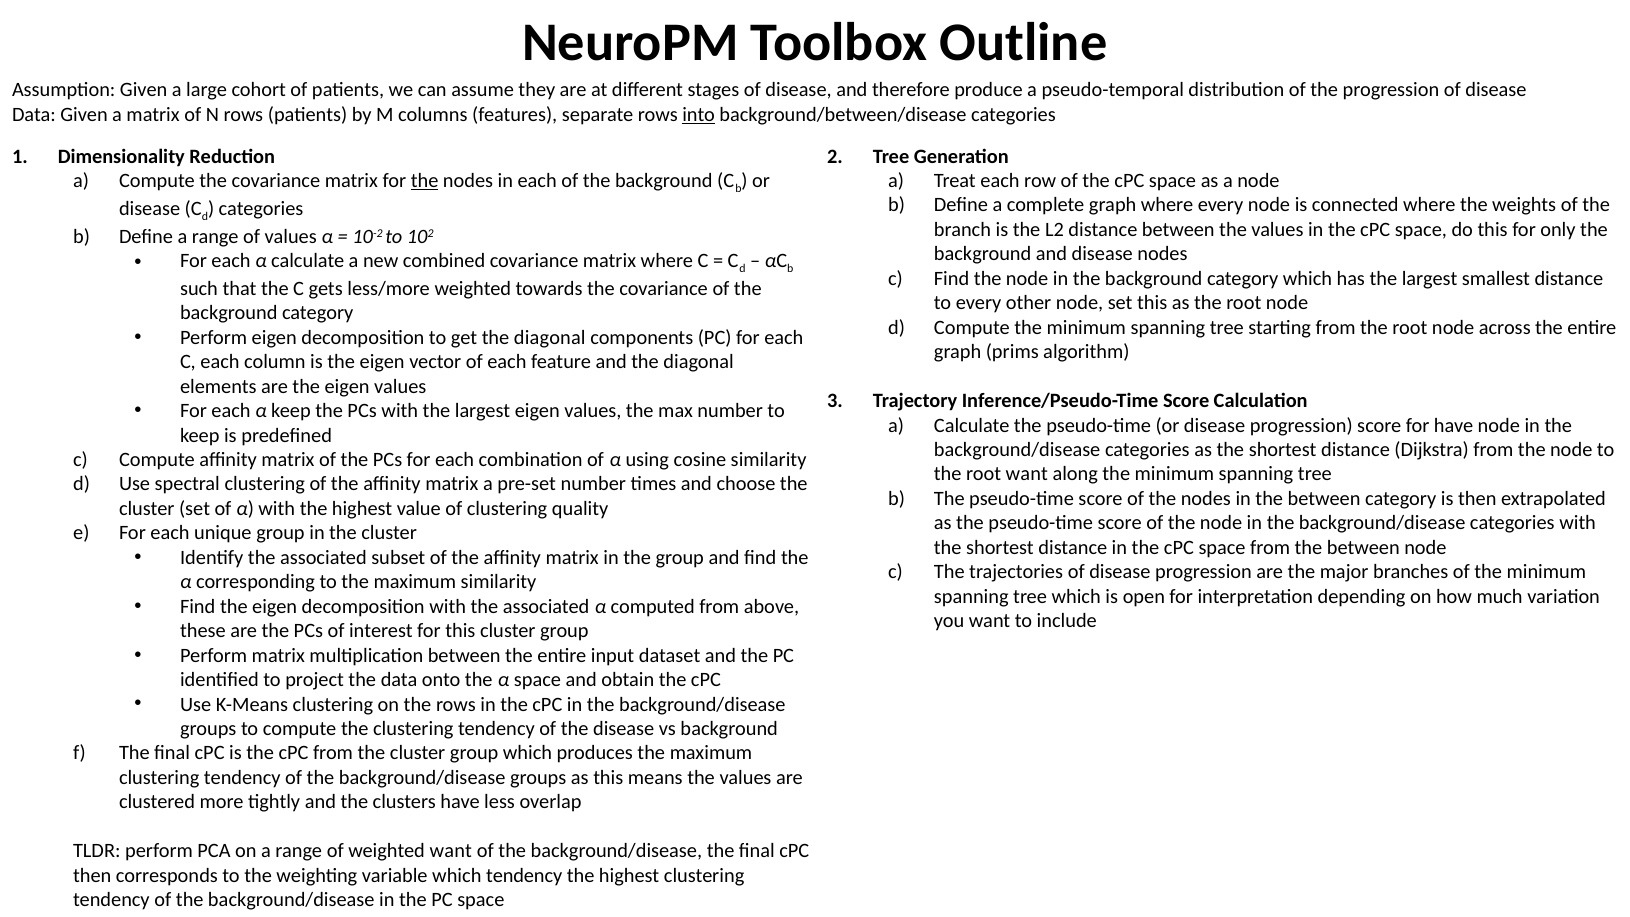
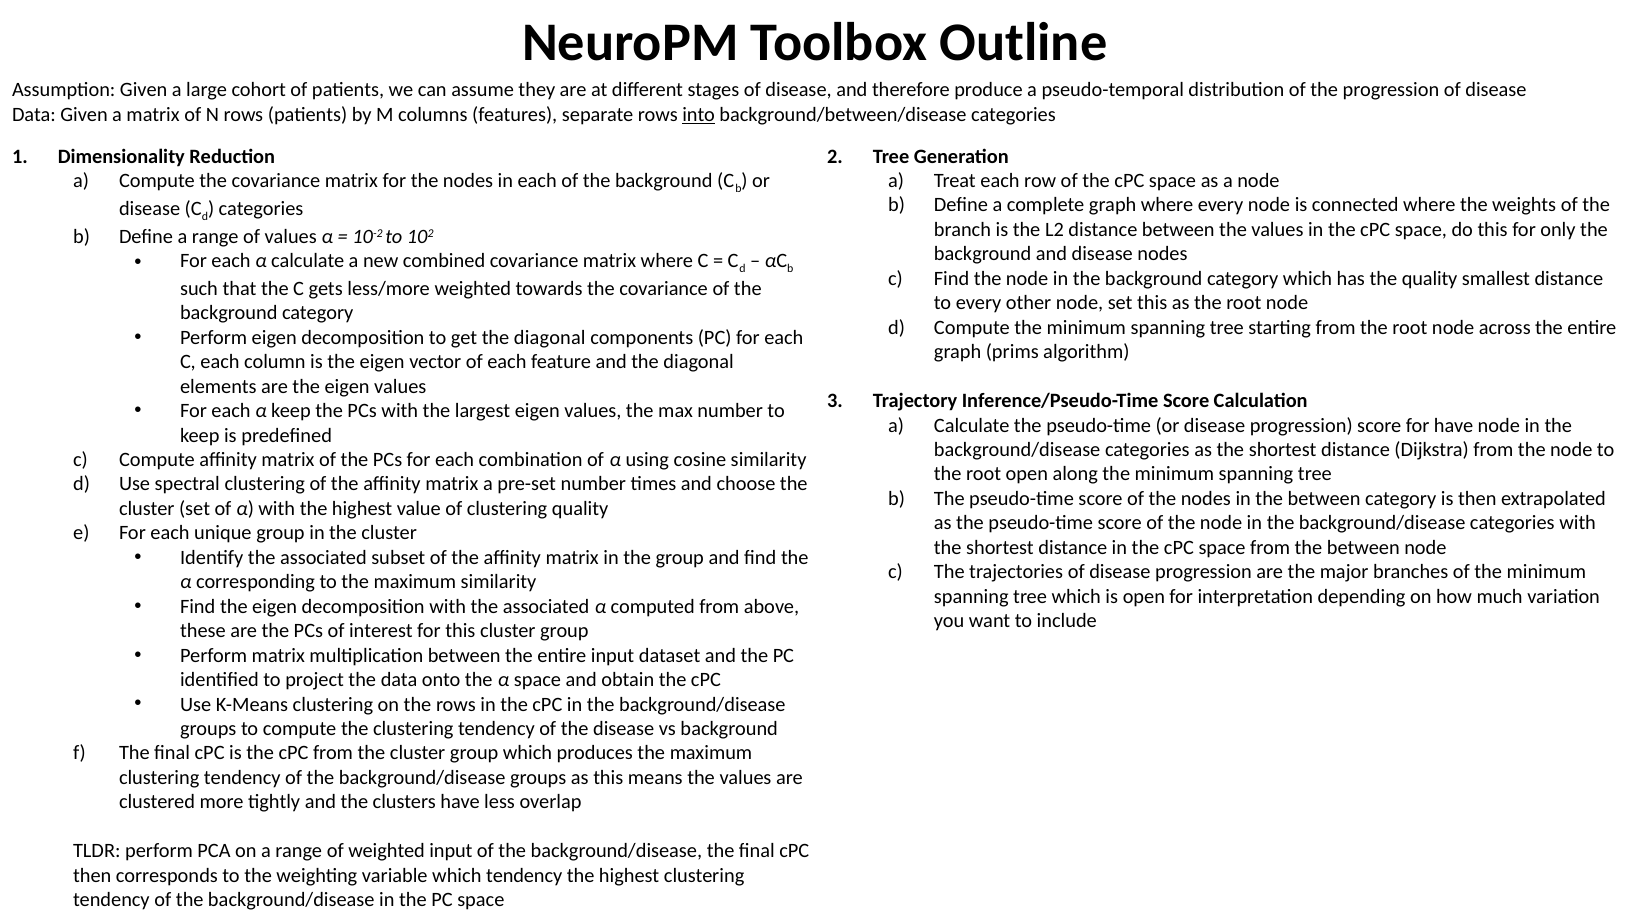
the at (425, 181) underline: present -> none
has the largest: largest -> quality
root want: want -> open
weighted want: want -> input
